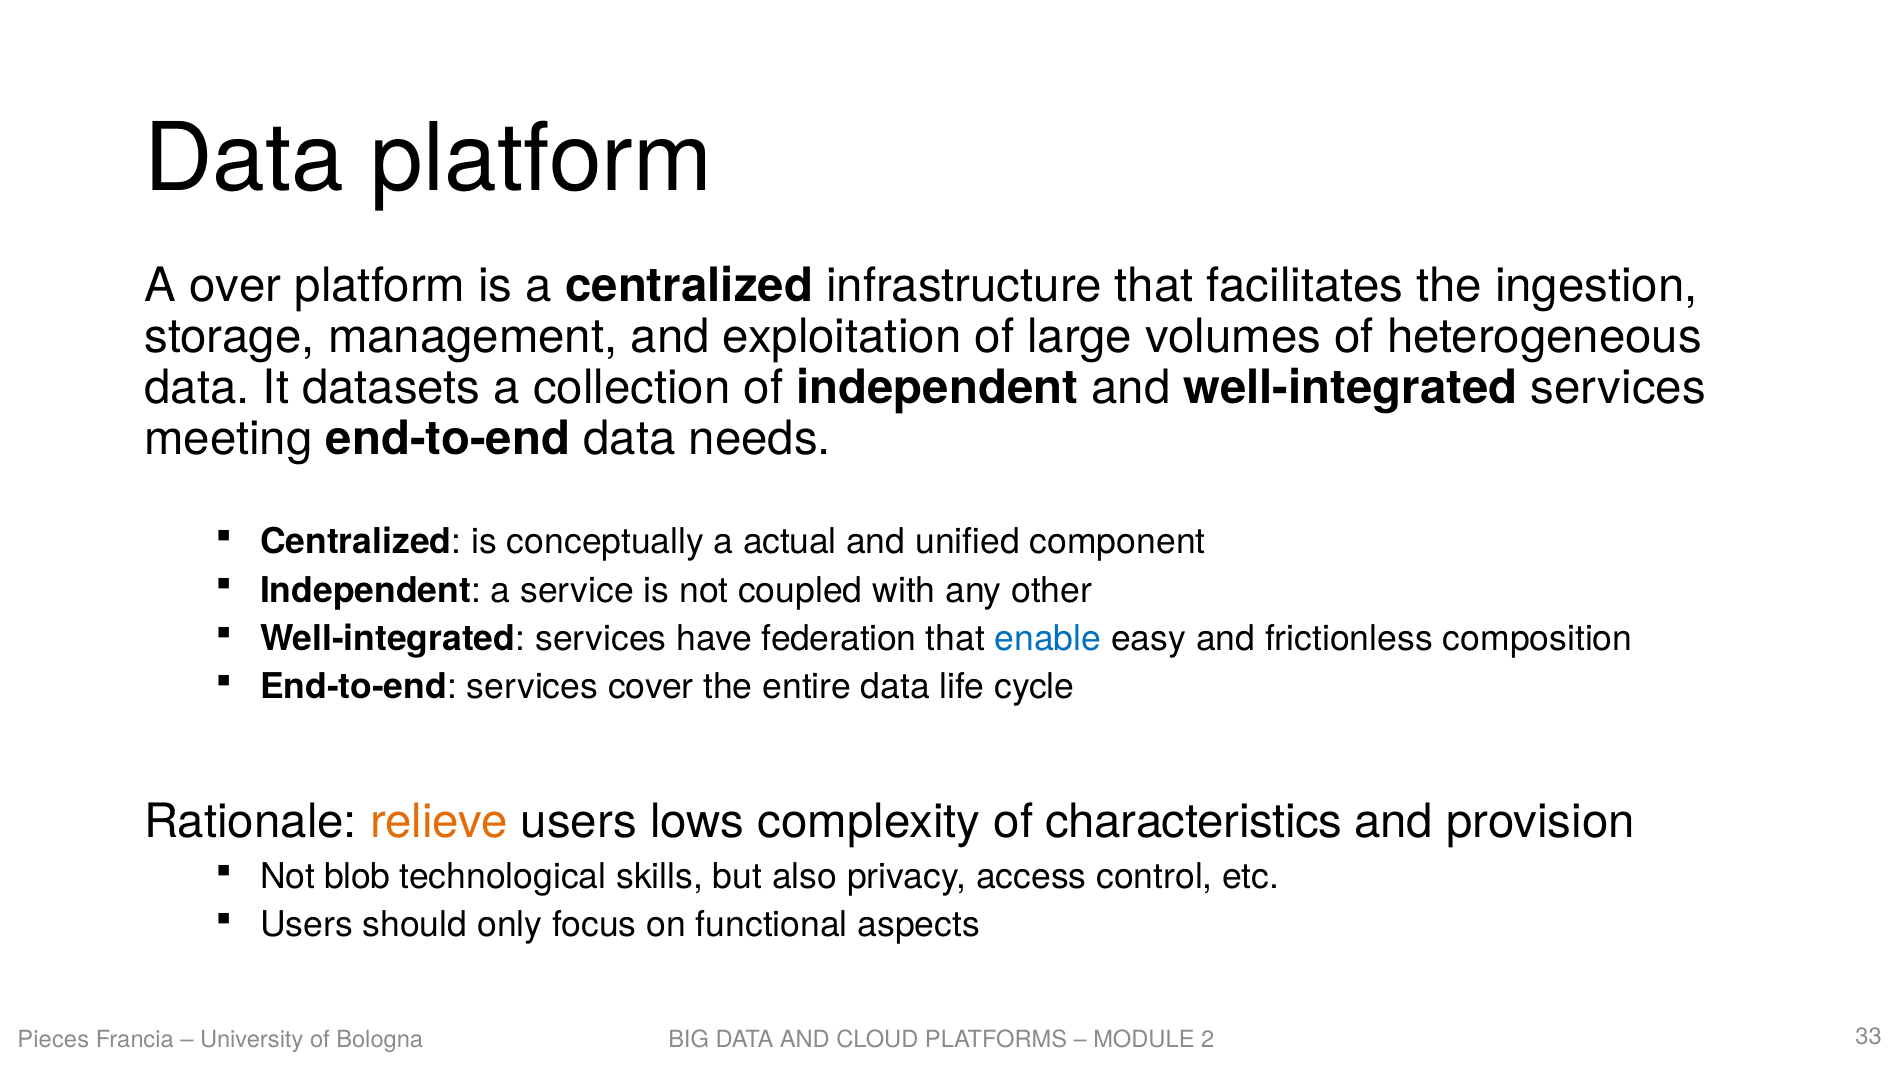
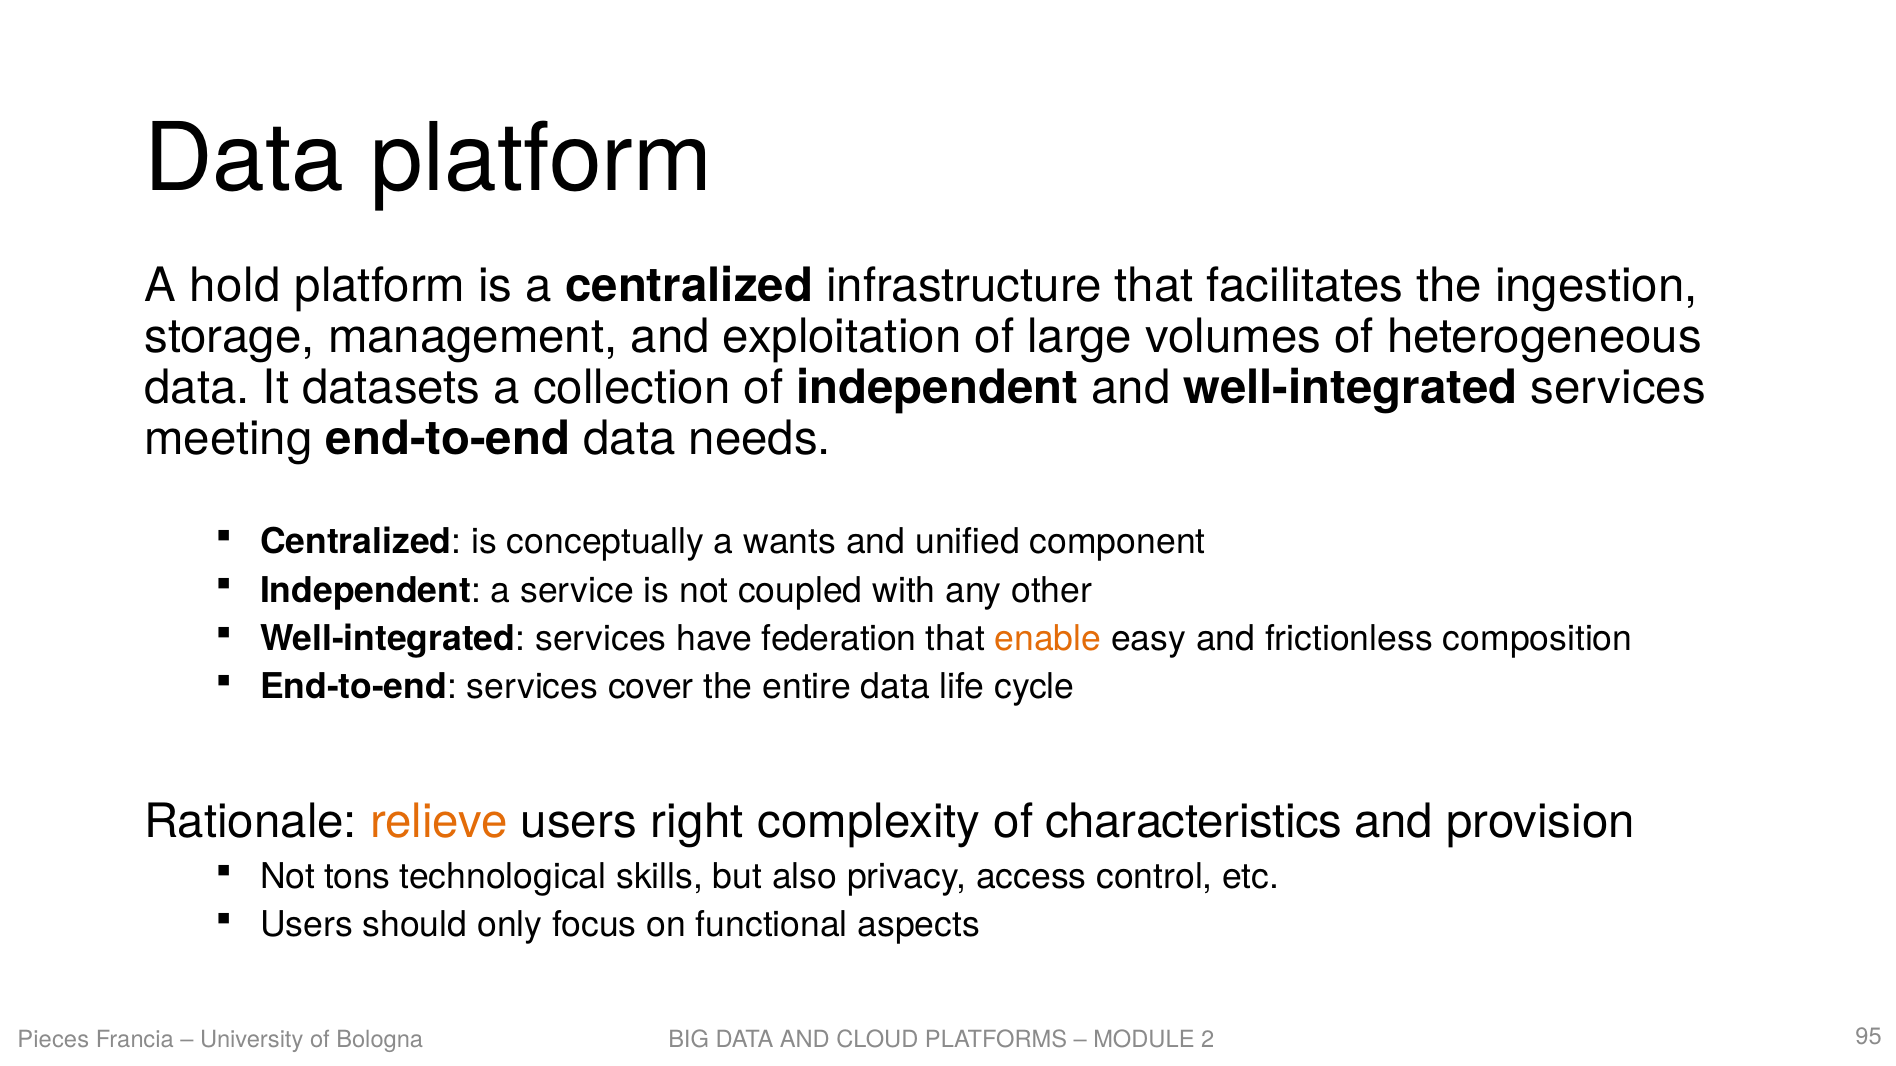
over: over -> hold
actual: actual -> wants
enable colour: blue -> orange
lows: lows -> right
blob: blob -> tons
33: 33 -> 95
